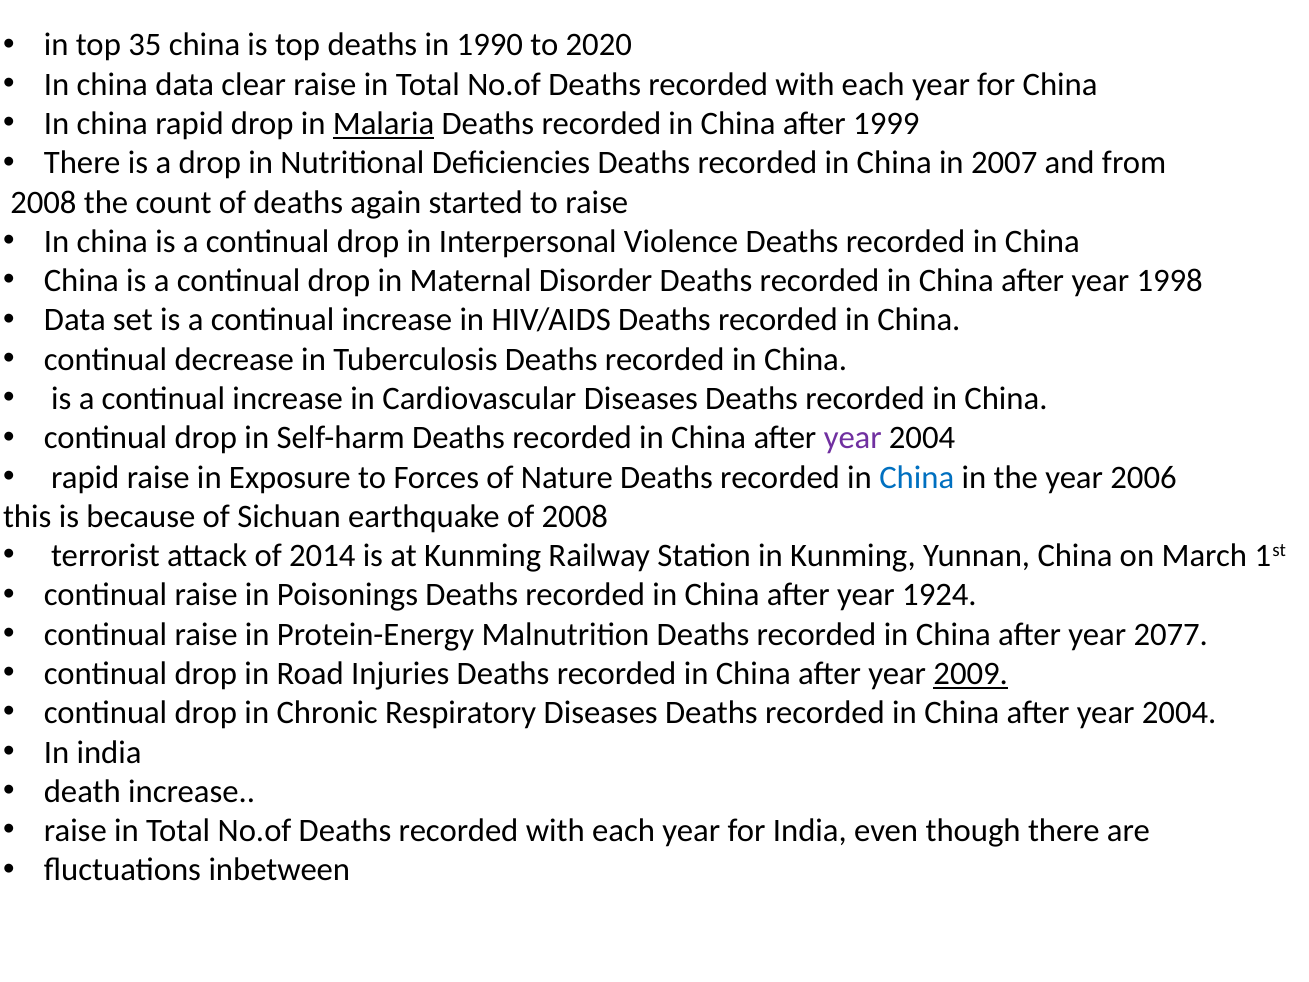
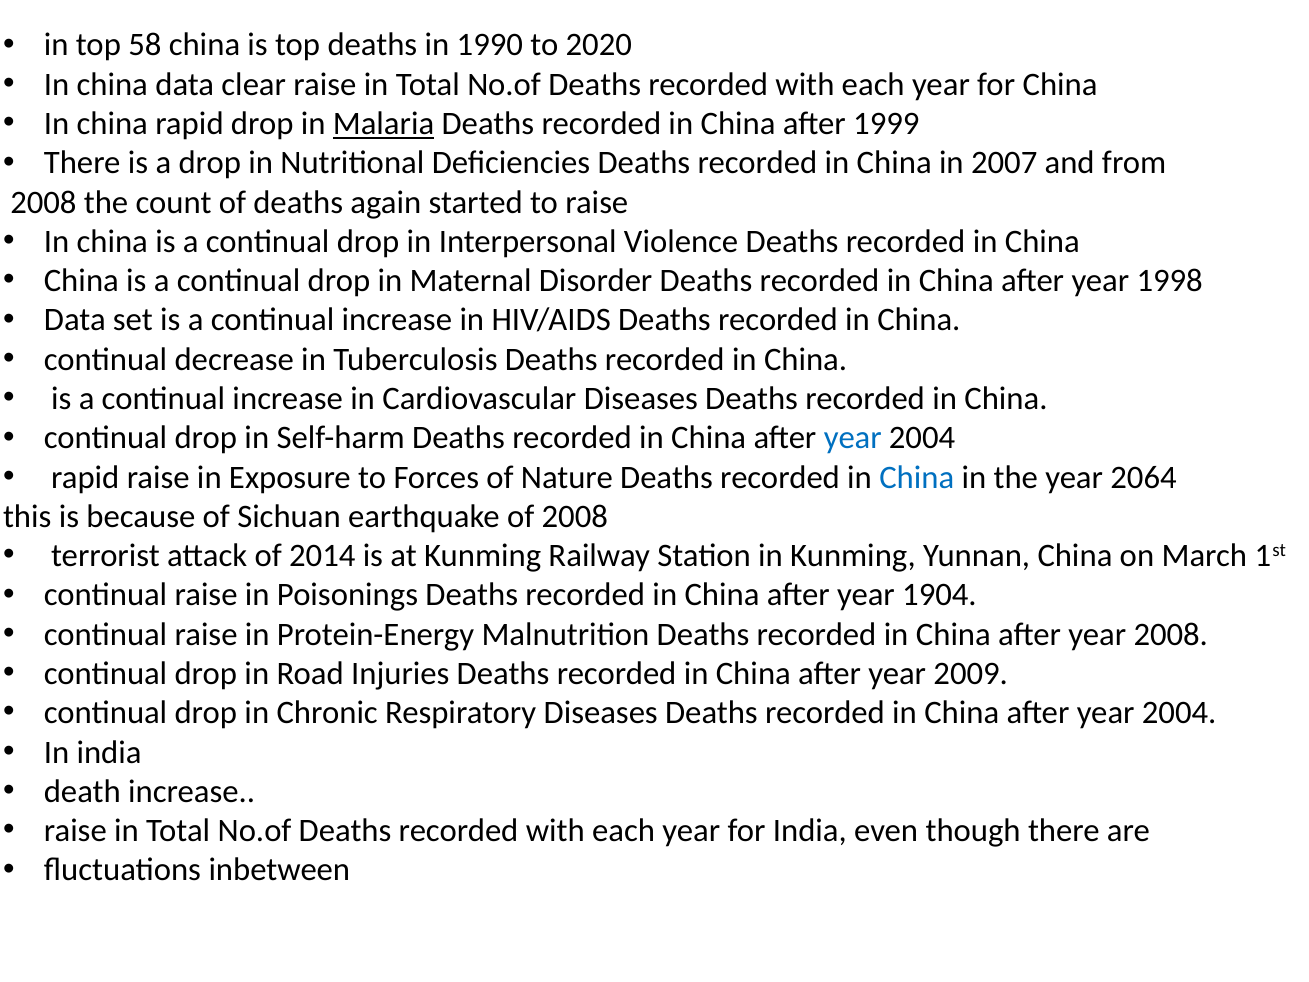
35: 35 -> 58
year at (853, 438) colour: purple -> blue
2006: 2006 -> 2064
1924: 1924 -> 1904
year 2077: 2077 -> 2008
2009 underline: present -> none
